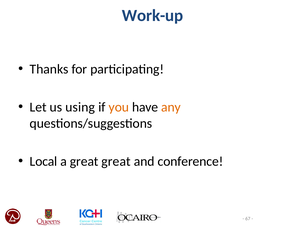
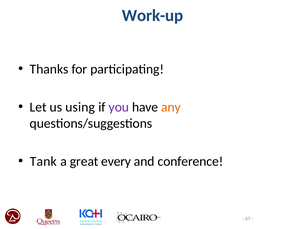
you colour: orange -> purple
Local: Local -> Tank
great great: great -> every
